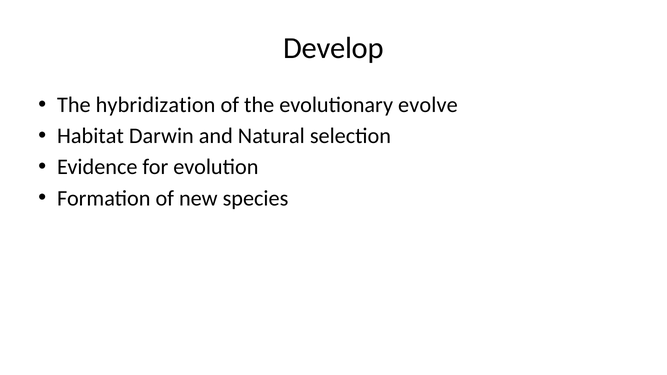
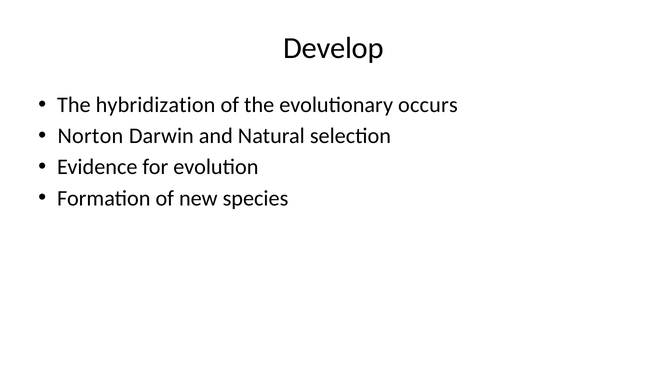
evolve: evolve -> occurs
Habitat: Habitat -> Norton
